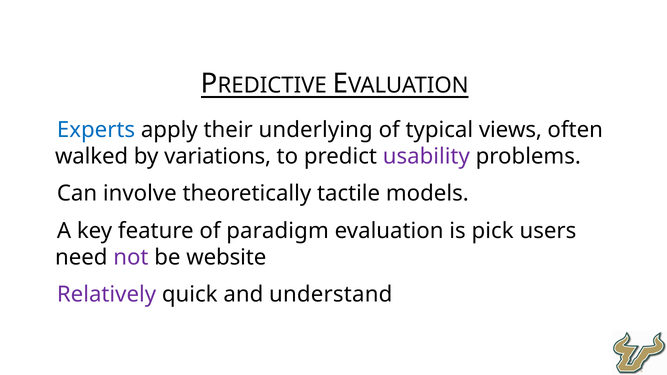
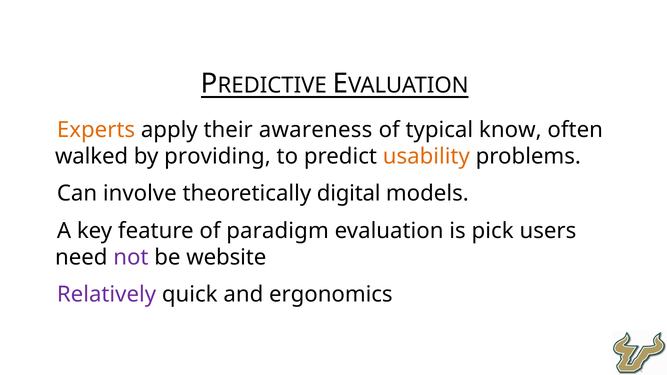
Experts colour: blue -> orange
underlying: underlying -> awareness
views: views -> know
variations: variations -> providing
usability colour: purple -> orange
tactile: tactile -> digital
understand: understand -> ergonomics
